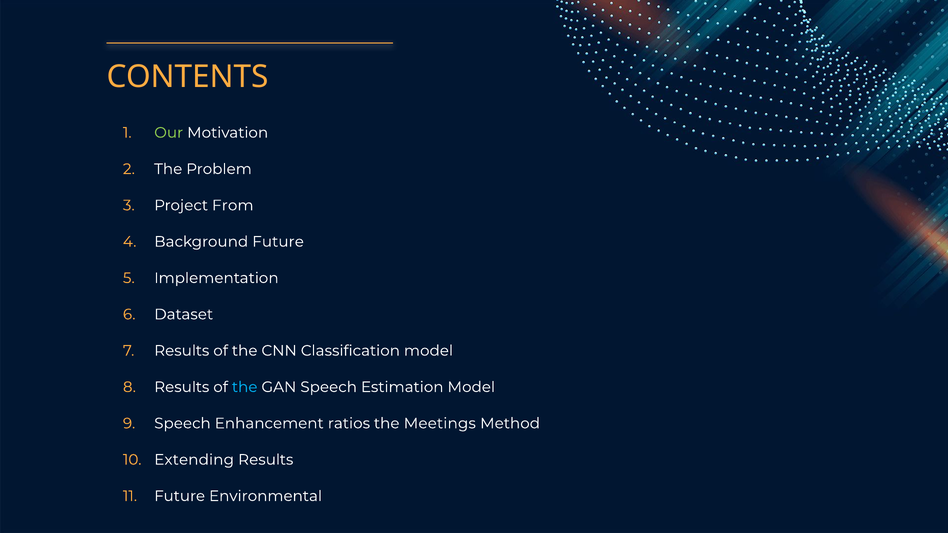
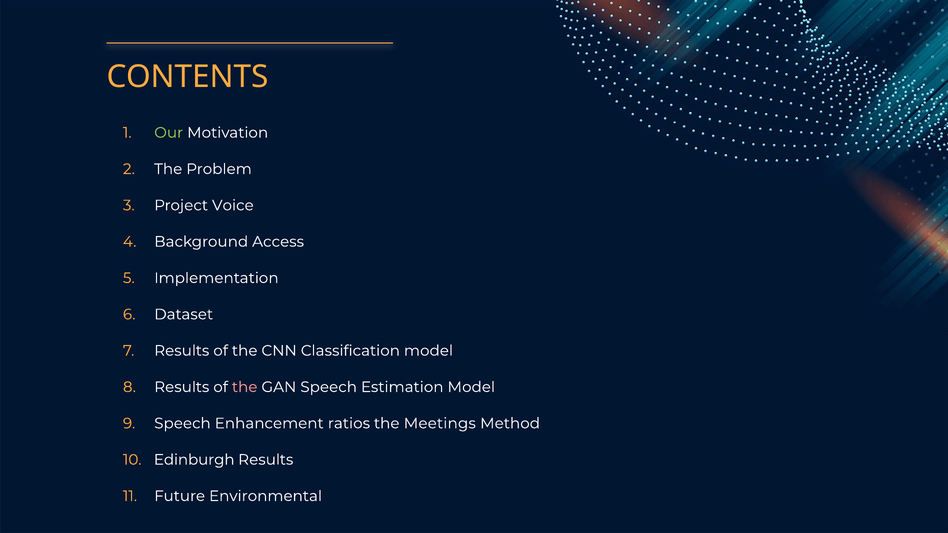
From: From -> Voice
Background Future: Future -> Access
the at (245, 387) colour: light blue -> pink
Extending: Extending -> Edinburgh
